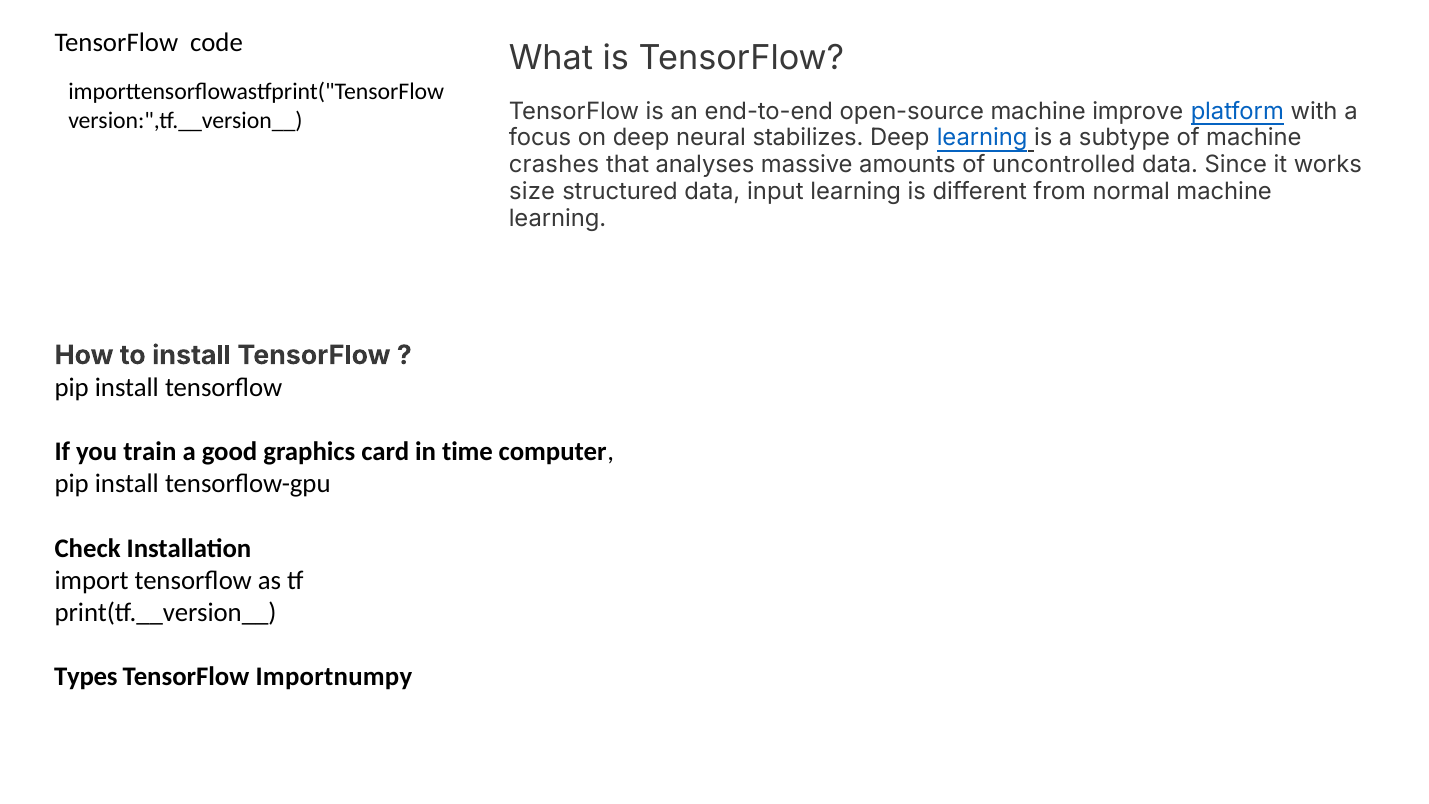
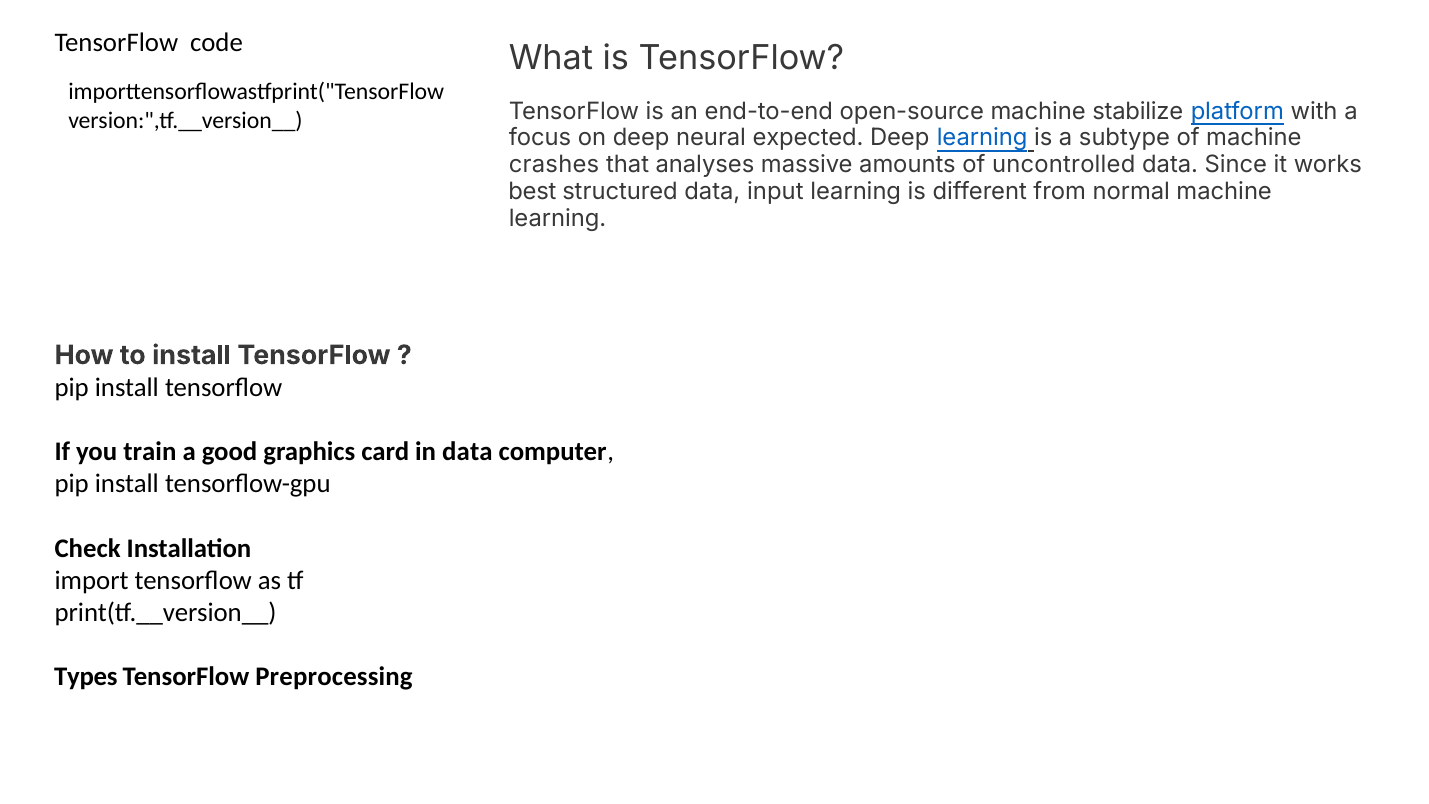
improve: improve -> stabilize
stabilizes: stabilizes -> expected
size: size -> best
in time: time -> data
Importnumpy: Importnumpy -> Preprocessing
